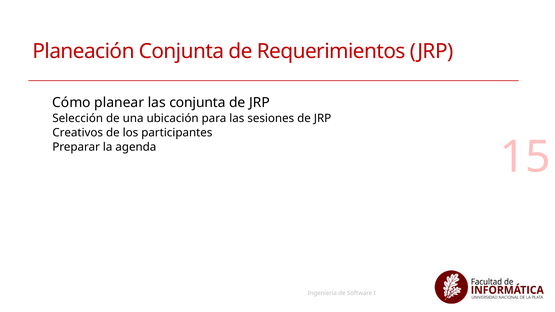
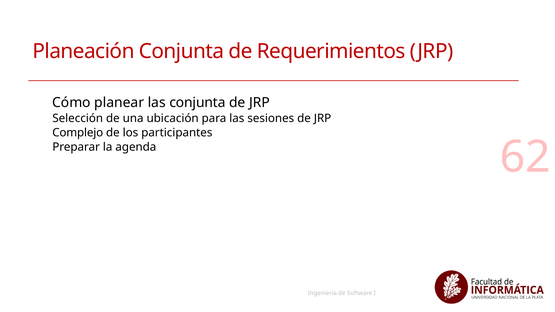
Creativos: Creativos -> Complejo
15: 15 -> 62
